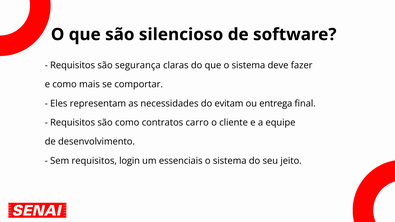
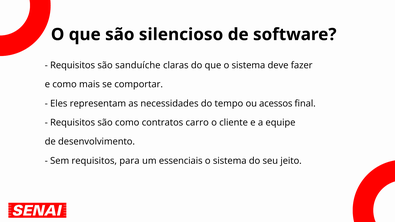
segurança: segurança -> sanduíche
evitam: evitam -> tempo
entrega: entrega -> acessos
login: login -> para
